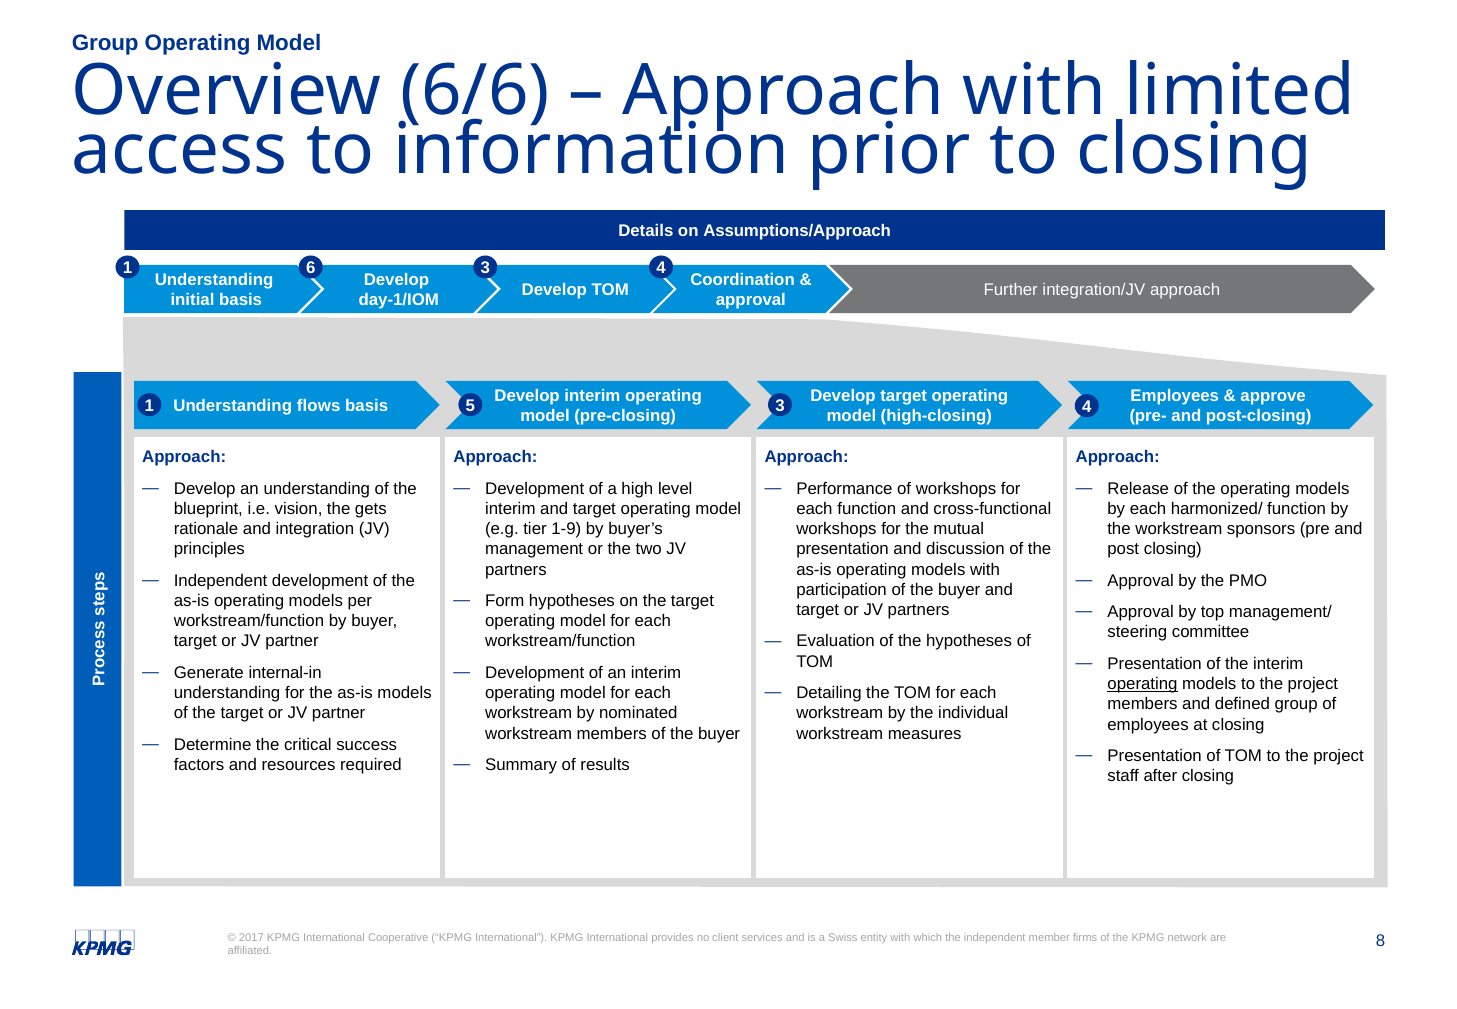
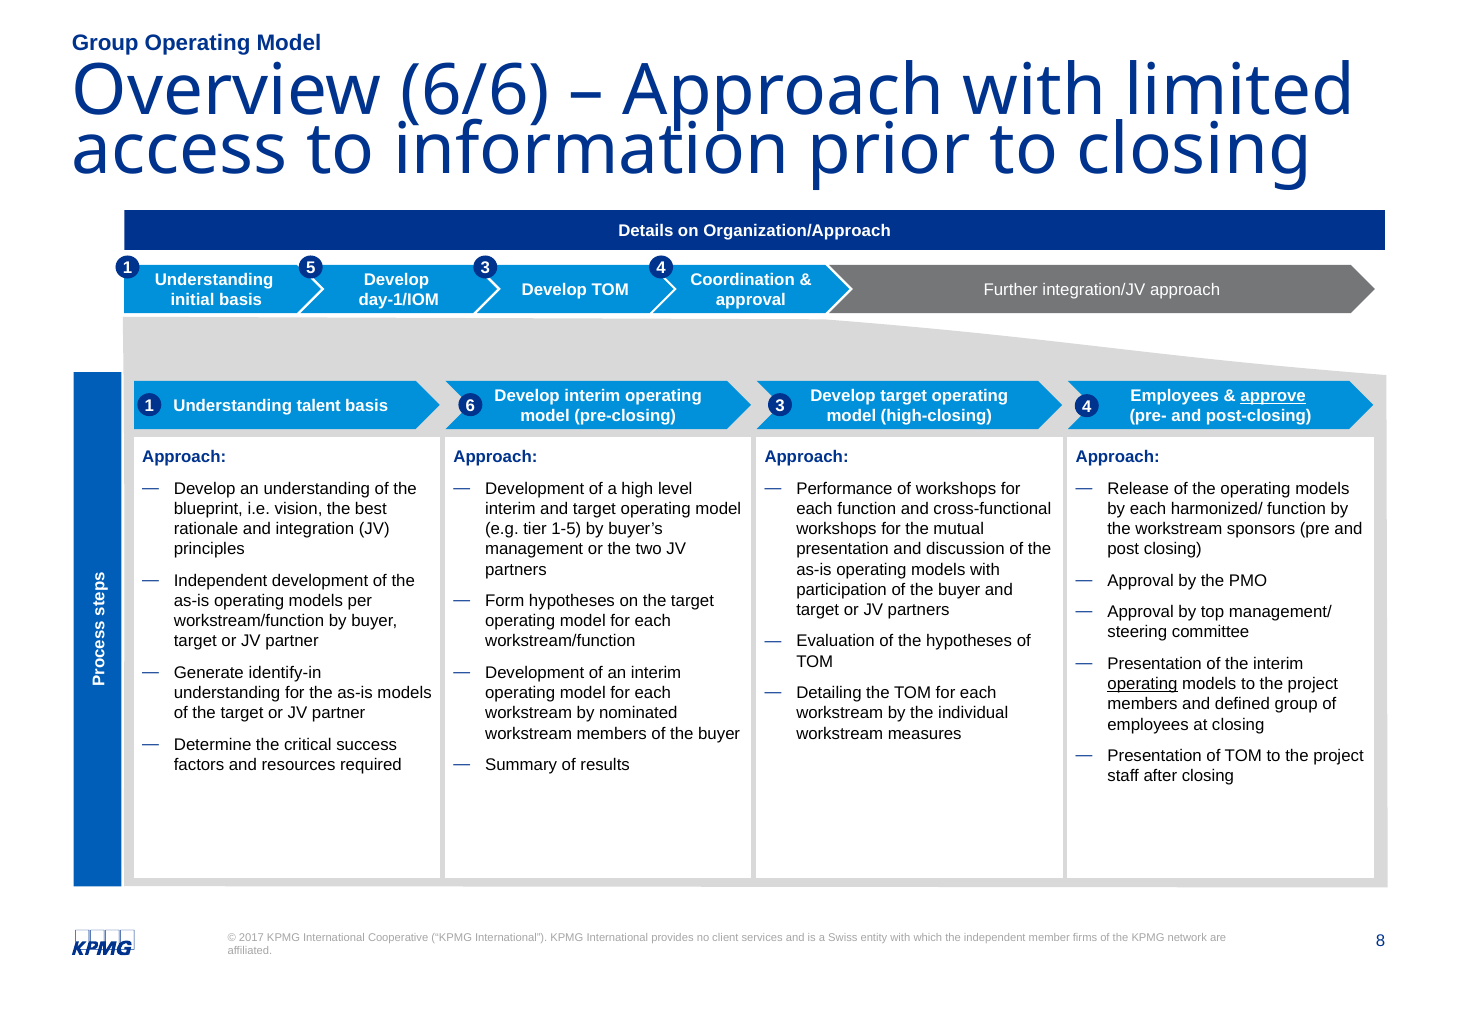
Assumptions/Approach: Assumptions/Approach -> Organization/Approach
6: 6 -> 5
approve underline: none -> present
5: 5 -> 6
flows: flows -> talent
gets: gets -> best
1-9: 1-9 -> 1-5
internal-in: internal-in -> identify-in
